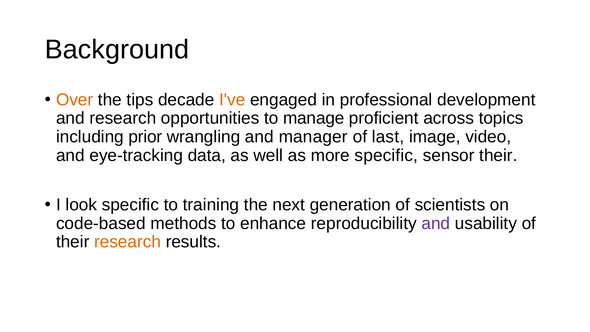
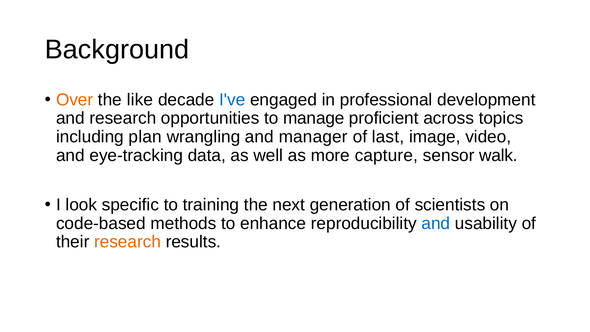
tips: tips -> like
I've colour: orange -> blue
prior: prior -> plan
more specific: specific -> capture
sensor their: their -> walk
and at (436, 223) colour: purple -> blue
